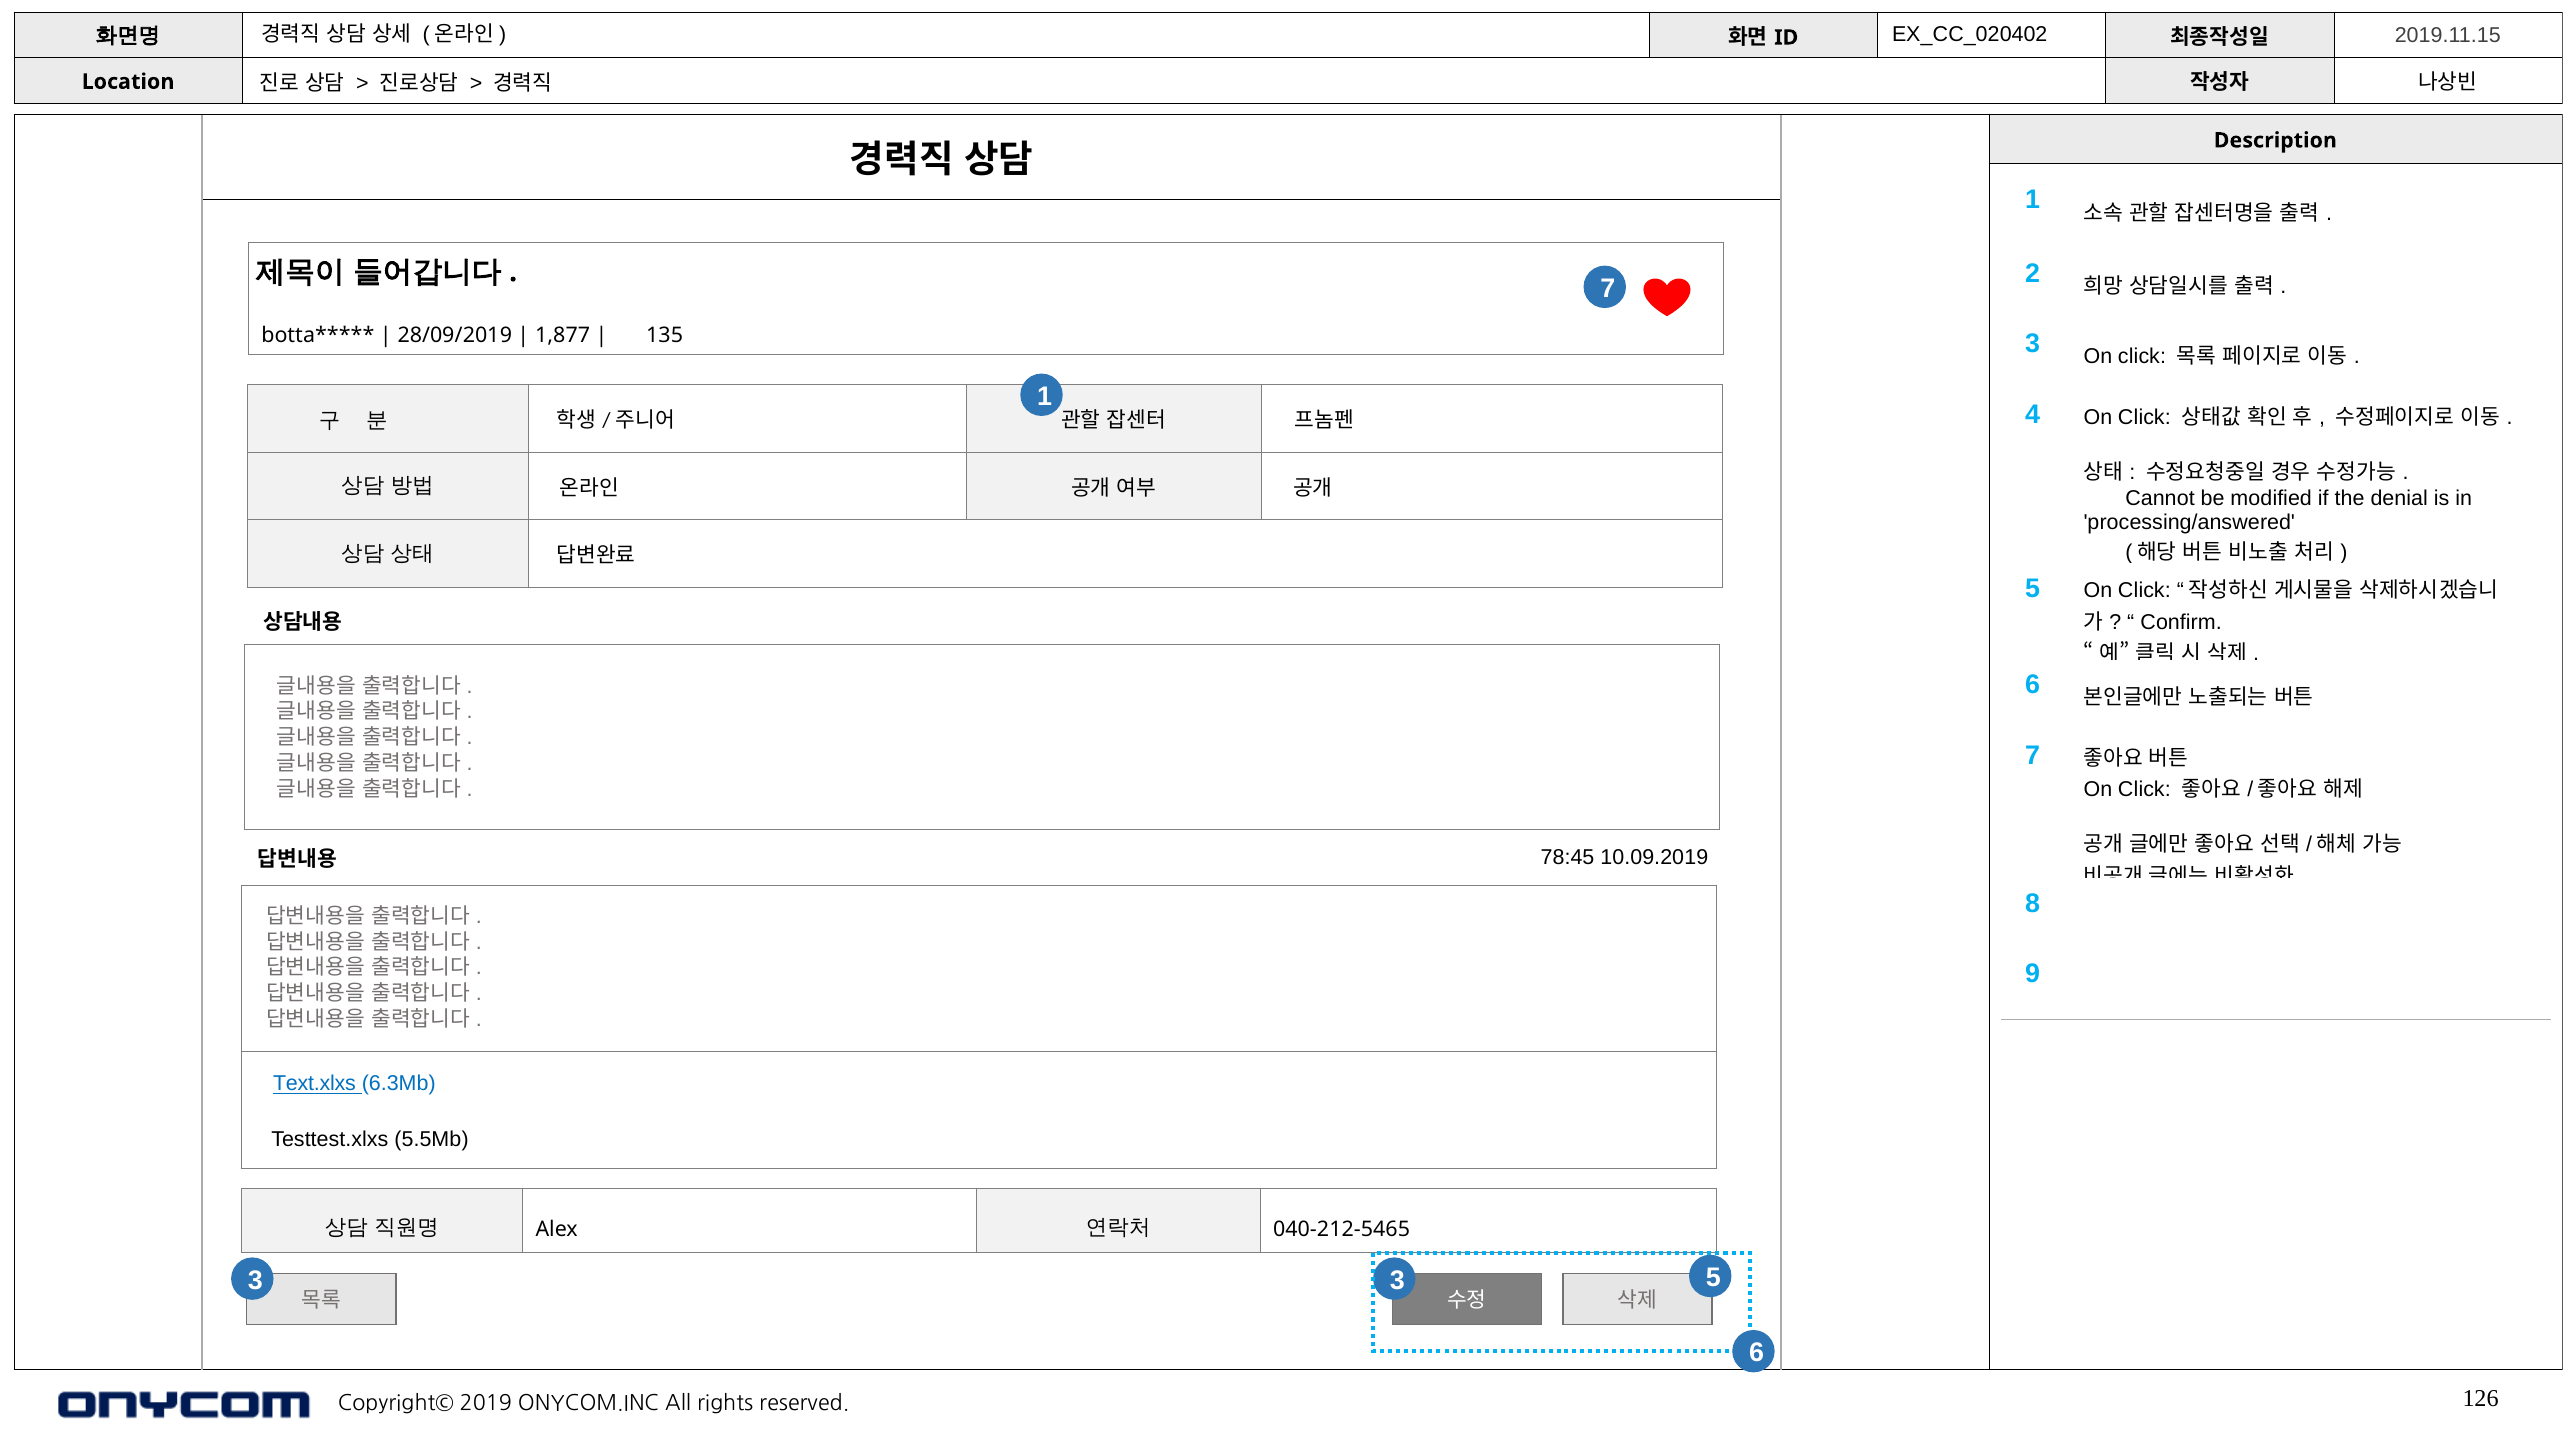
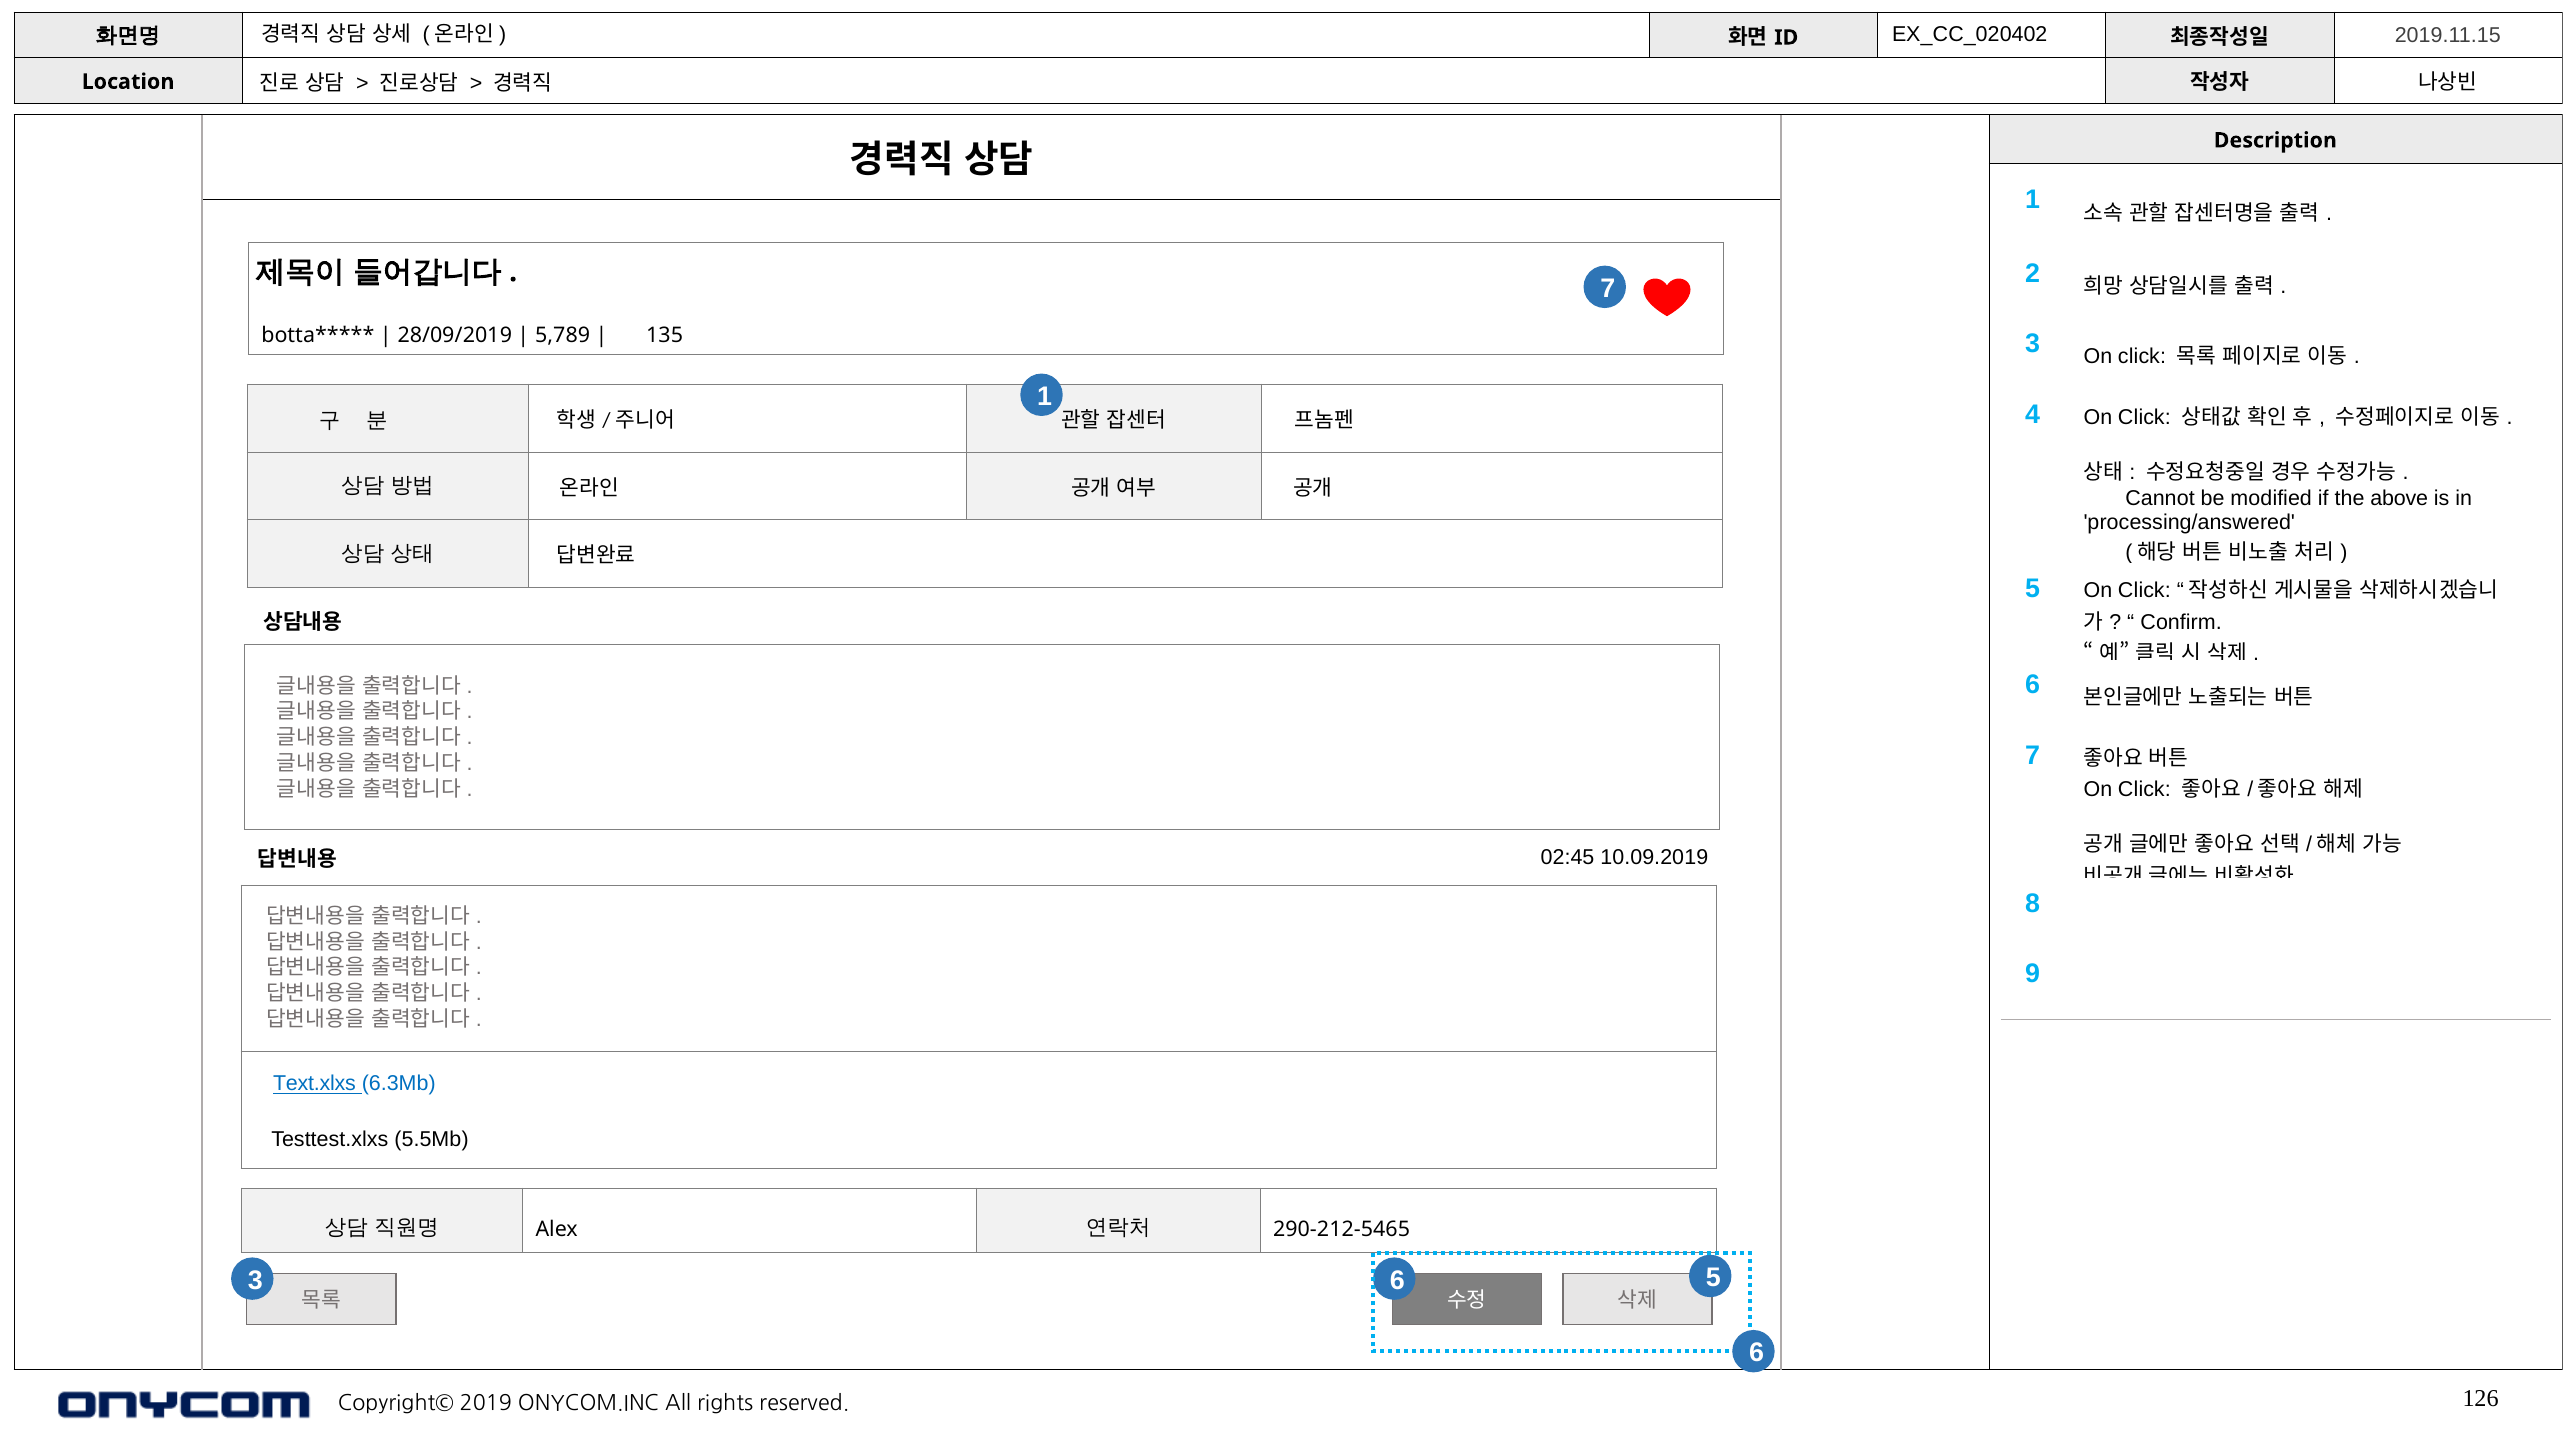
1,877: 1,877 -> 5,789
denial: denial -> above
78:45: 78:45 -> 02:45
040-212-5465: 040-212-5465 -> 290-212-5465
3 3: 3 -> 6
